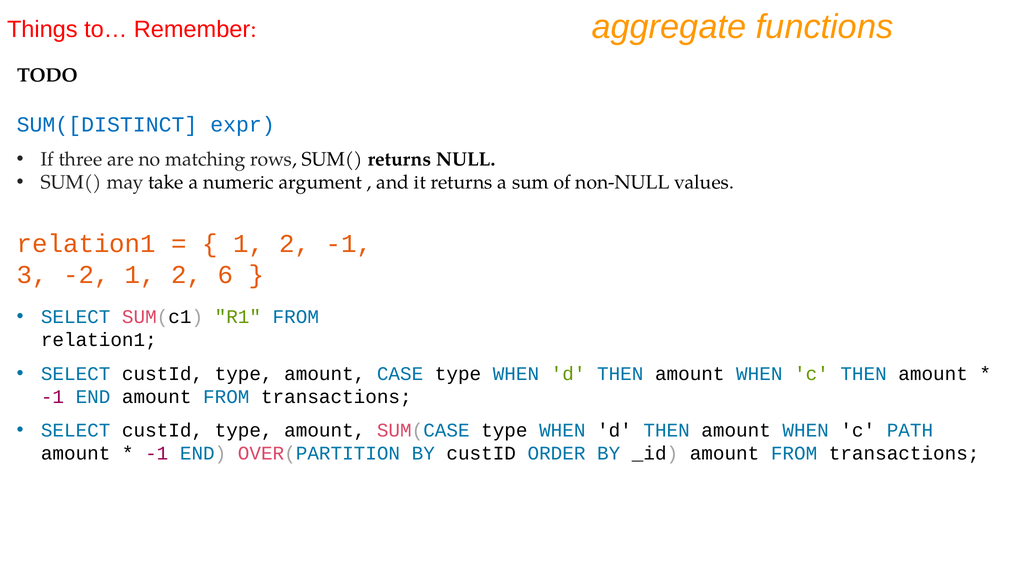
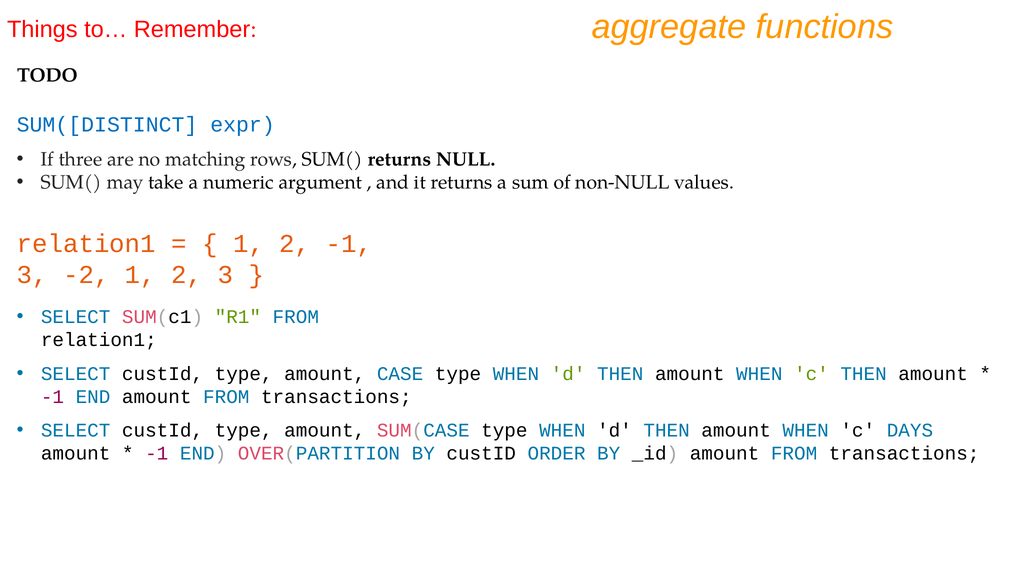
2 6: 6 -> 3
PATH: PATH -> DAYS
